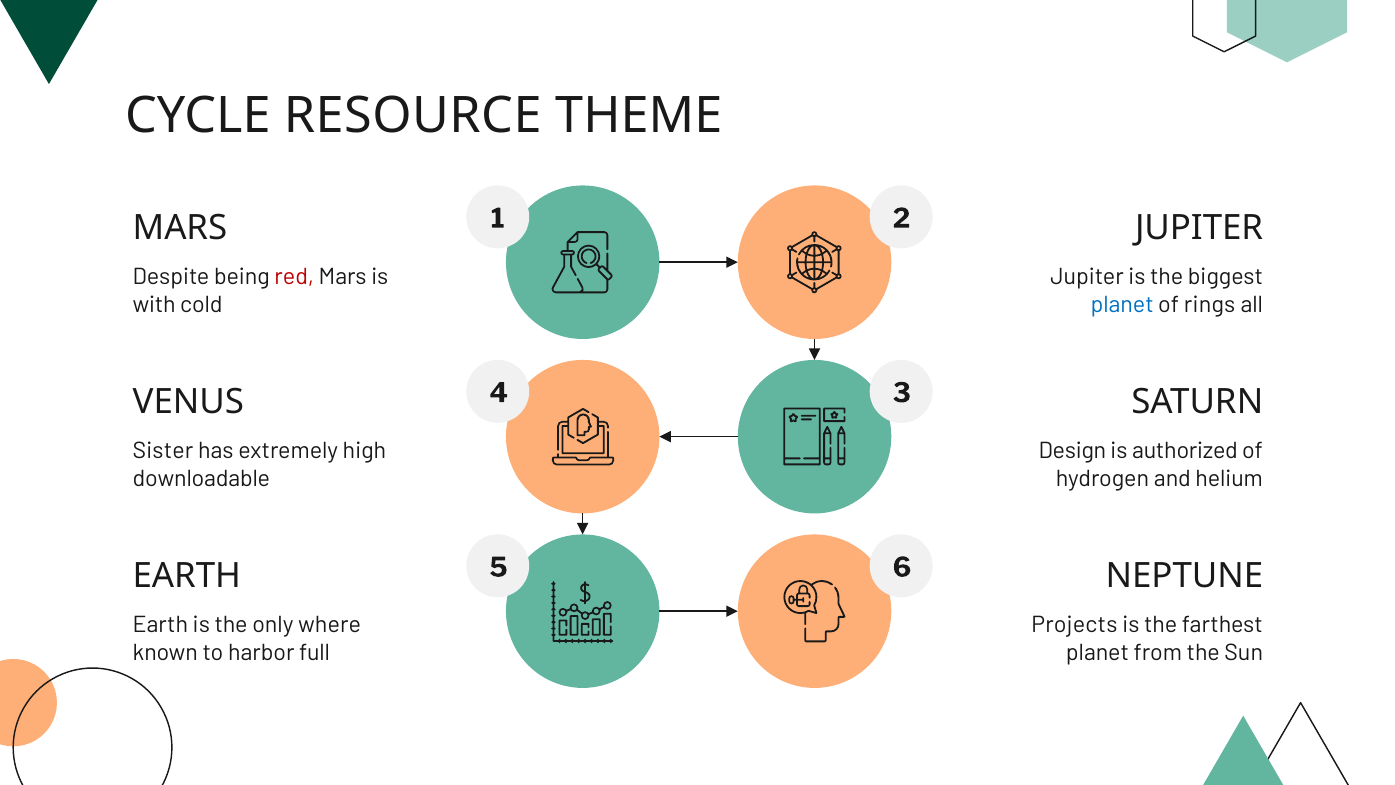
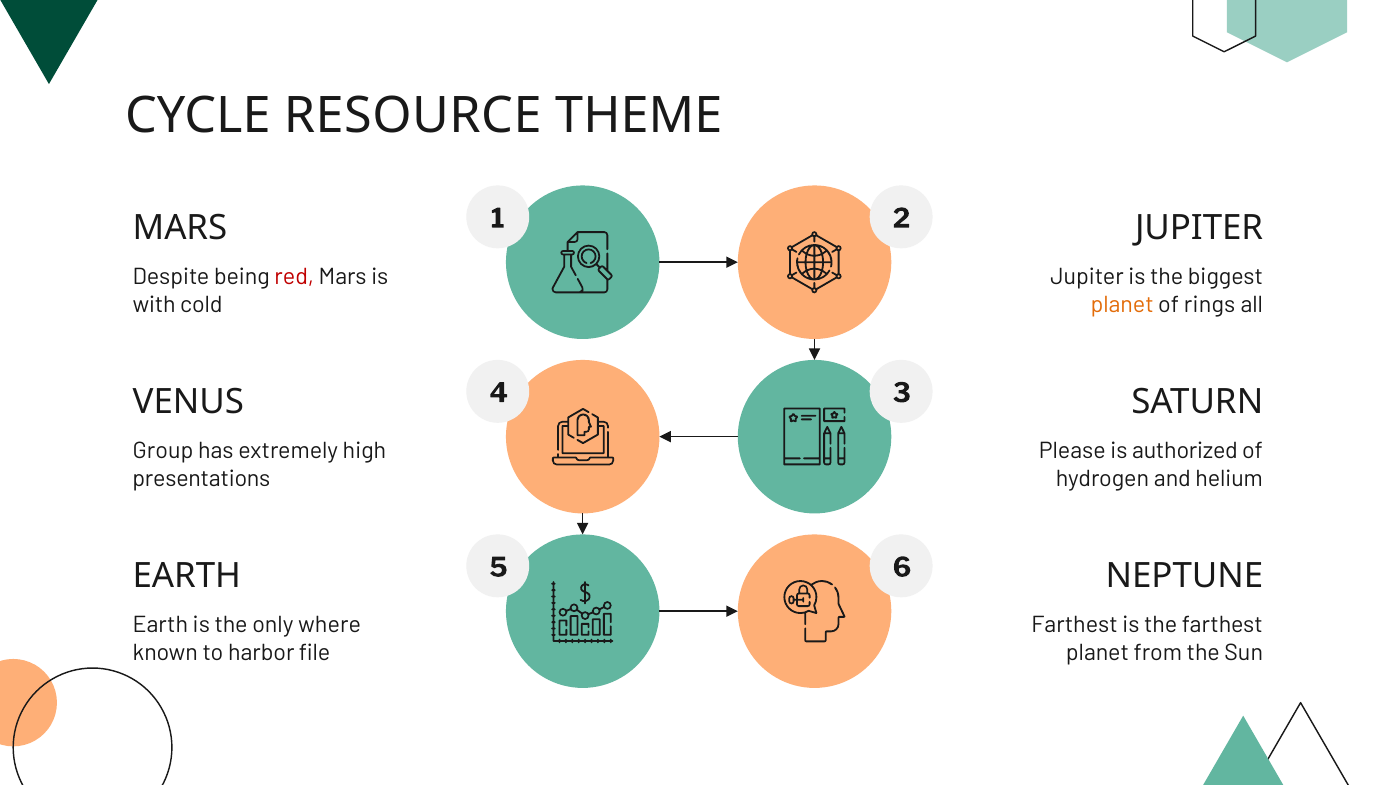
planet at (1122, 305) colour: blue -> orange
Sister: Sister -> Group
Design: Design -> Please
downloadable: downloadable -> presentations
Projects at (1074, 625): Projects -> Farthest
full: full -> file
